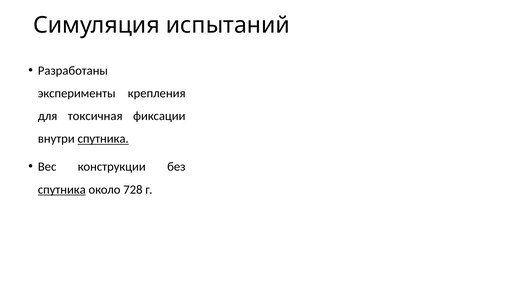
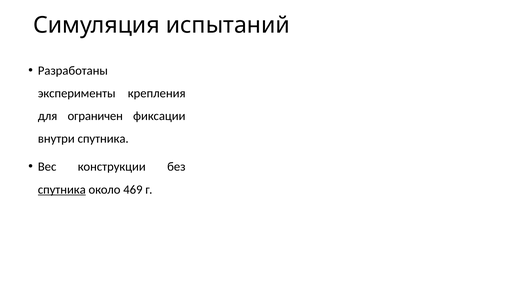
токсичная: токсичная -> ограничен
спутника at (103, 139) underline: present -> none
728: 728 -> 469
